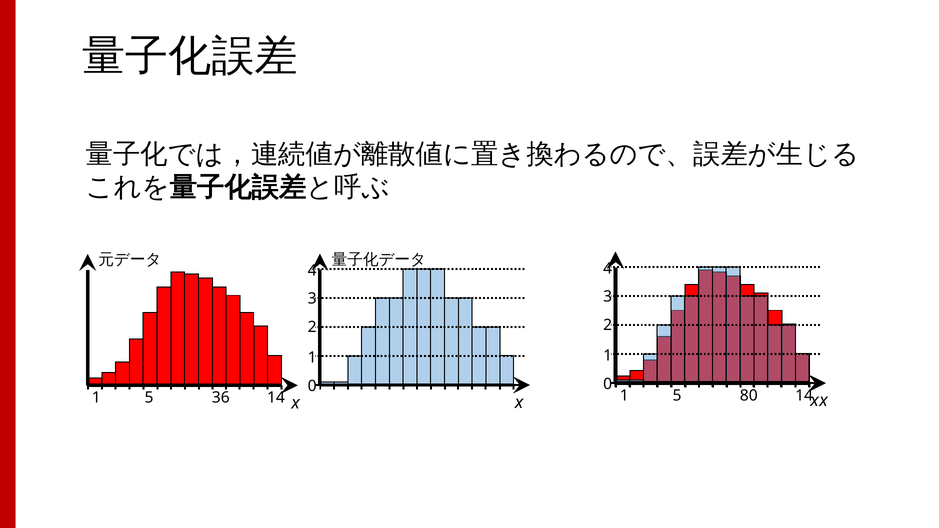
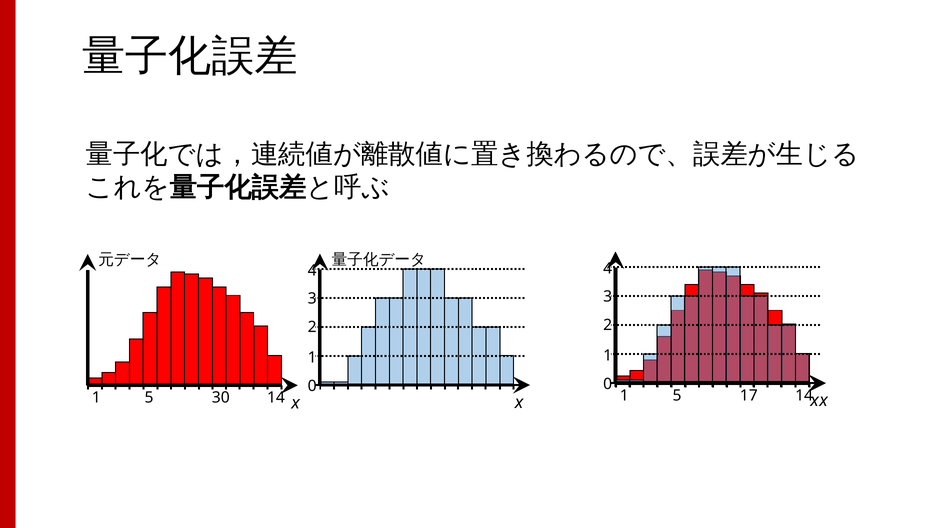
80: 80 -> 17
36: 36 -> 30
